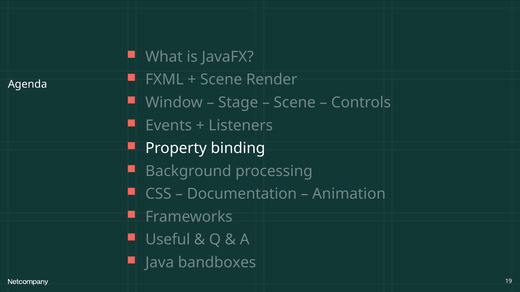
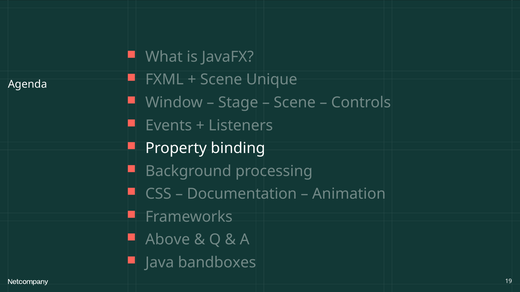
Render: Render -> Unique
Useful: Useful -> Above
